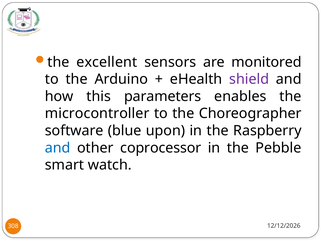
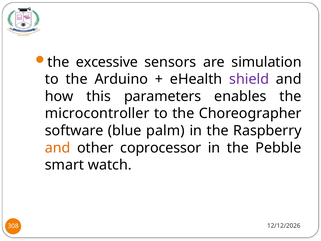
excellent: excellent -> excessive
monitored: monitored -> simulation
upon: upon -> palm
and at (58, 148) colour: blue -> orange
